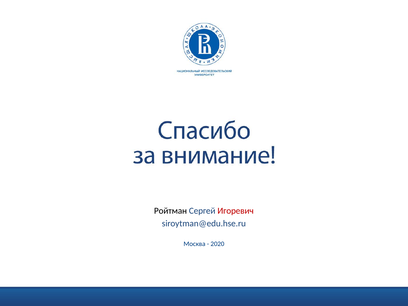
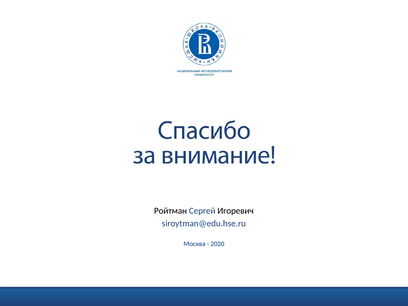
Игоревич colour: red -> black
